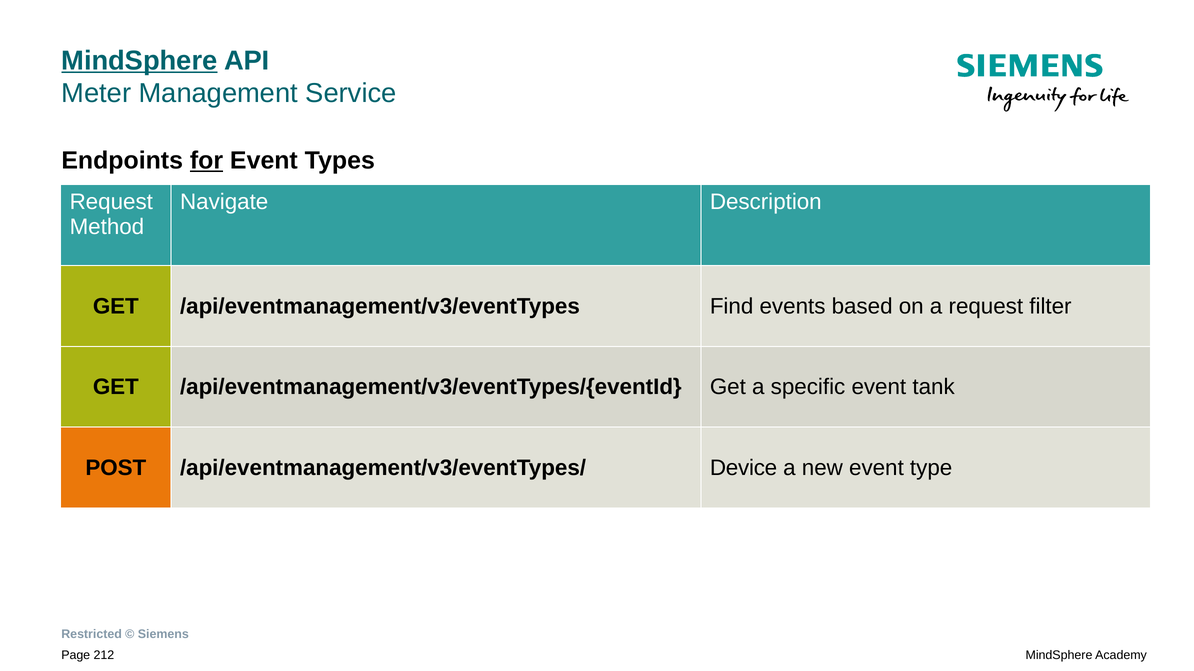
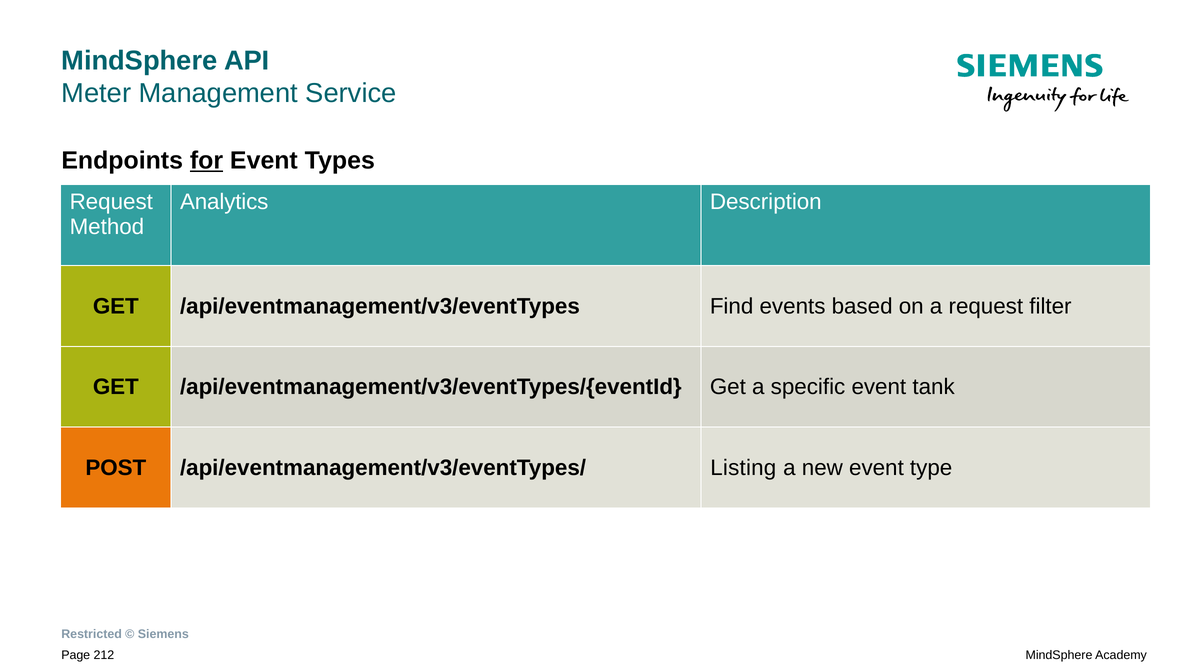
MindSphere at (139, 61) underline: present -> none
Navigate: Navigate -> Analytics
Device: Device -> Listing
